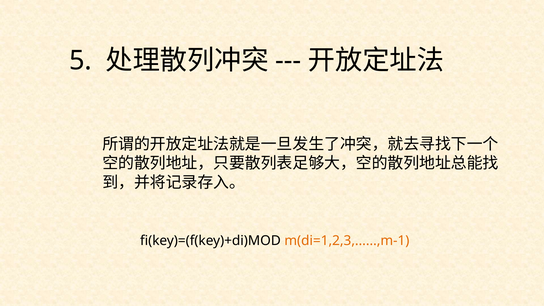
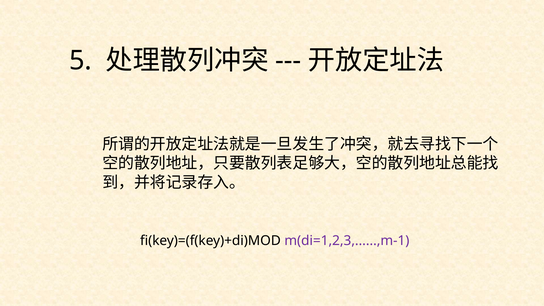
m(di=1,2,3,......,m-1 colour: orange -> purple
